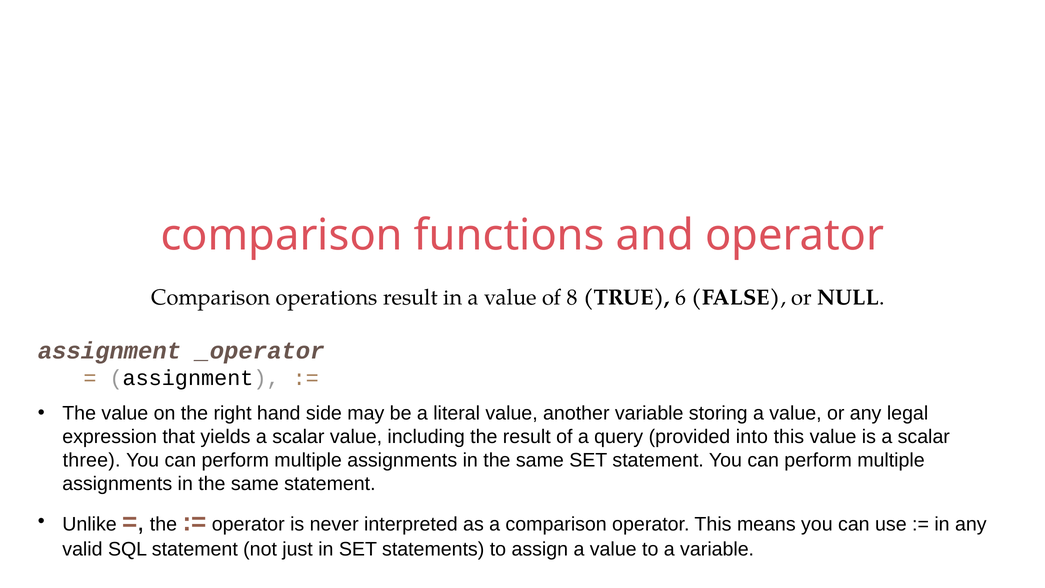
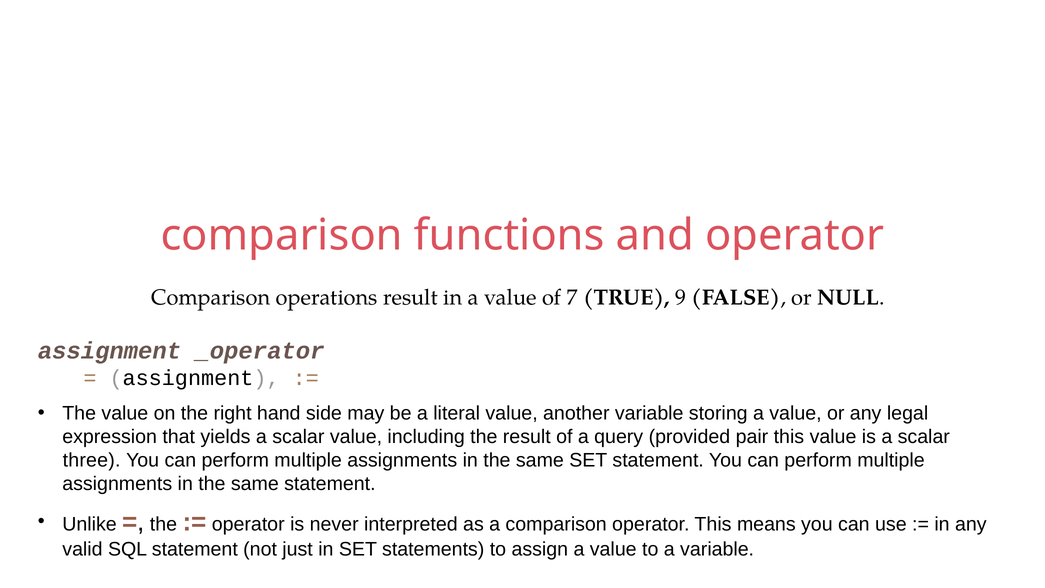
8: 8 -> 7
6: 6 -> 9
into: into -> pair
